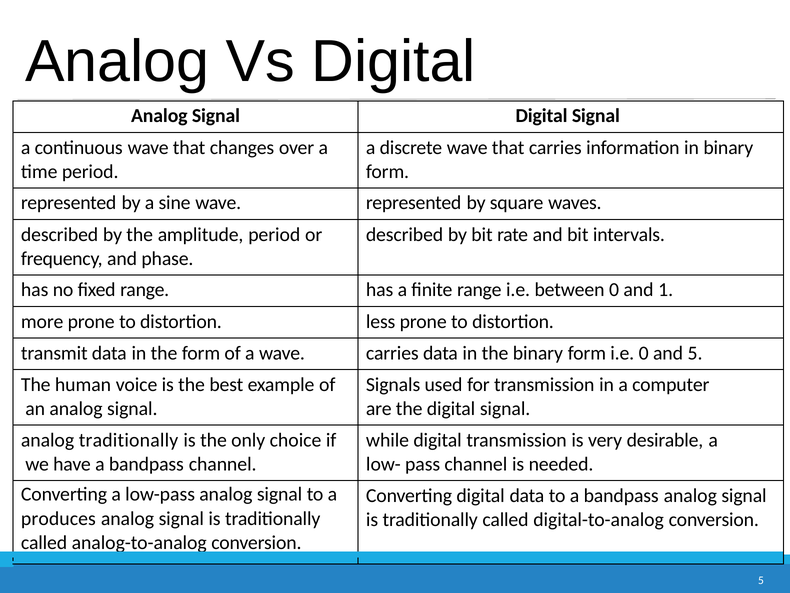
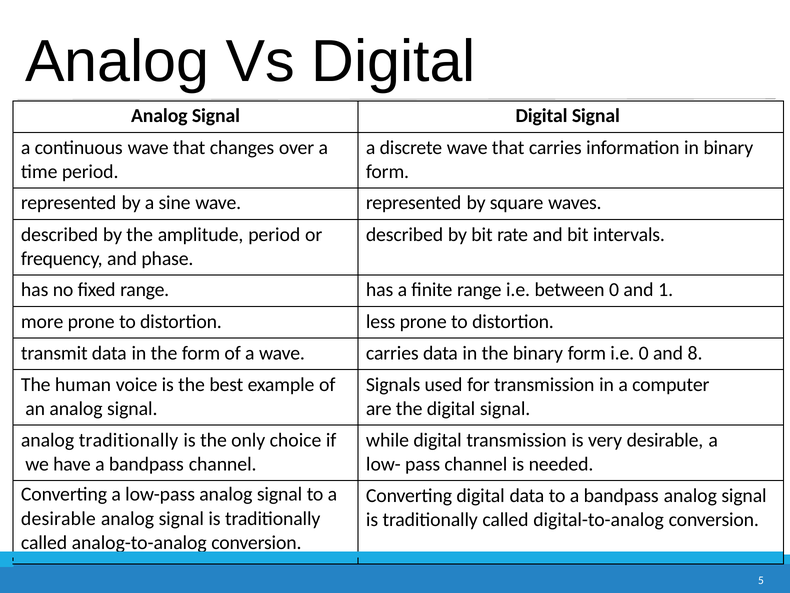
and 5: 5 -> 8
produces at (58, 518): produces -> desirable
